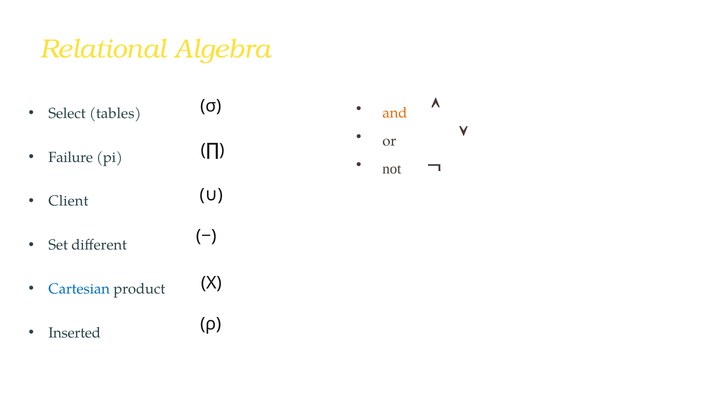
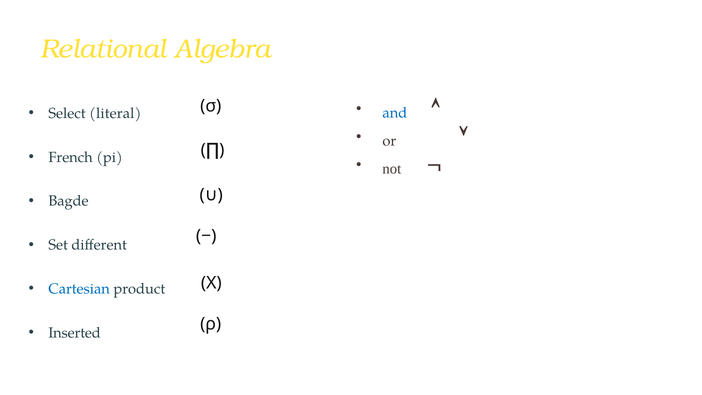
tables: tables -> literal
and colour: orange -> blue
Failure: Failure -> French
Client: Client -> Bagde
